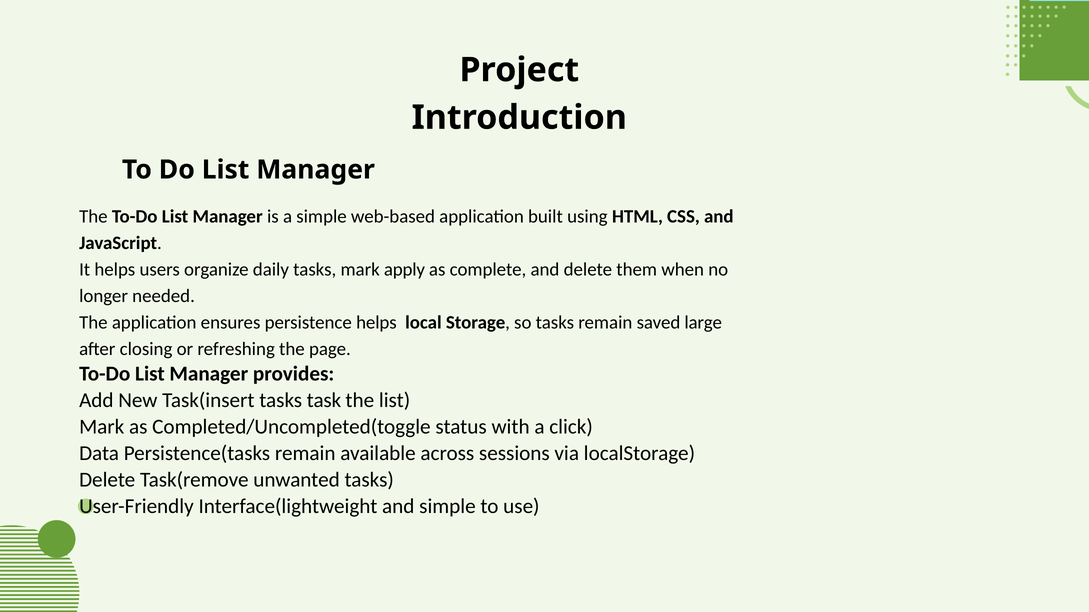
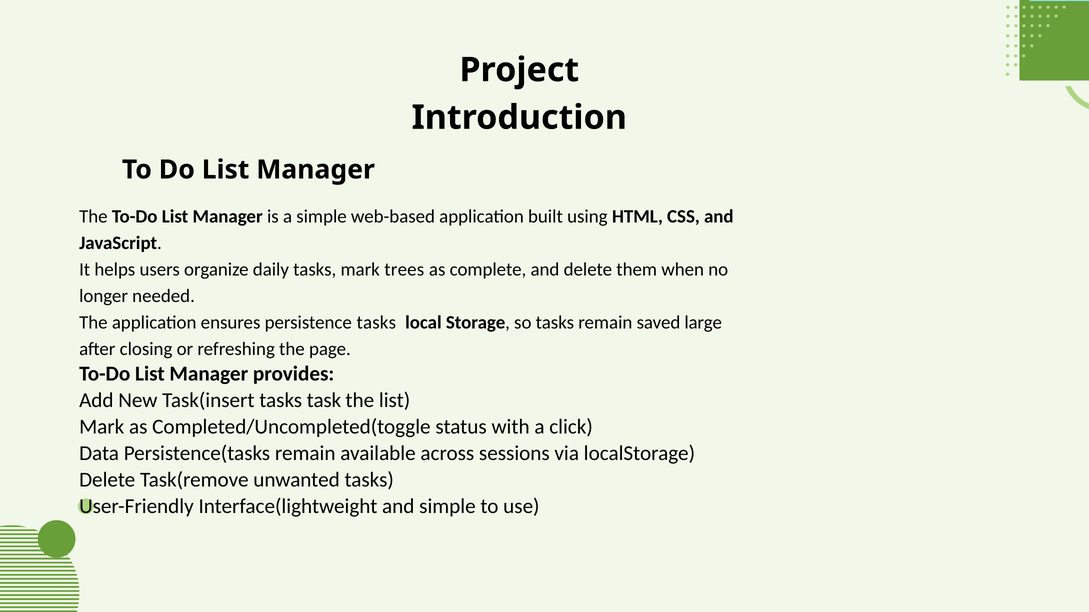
apply: apply -> trees
persistence helps: helps -> tasks
